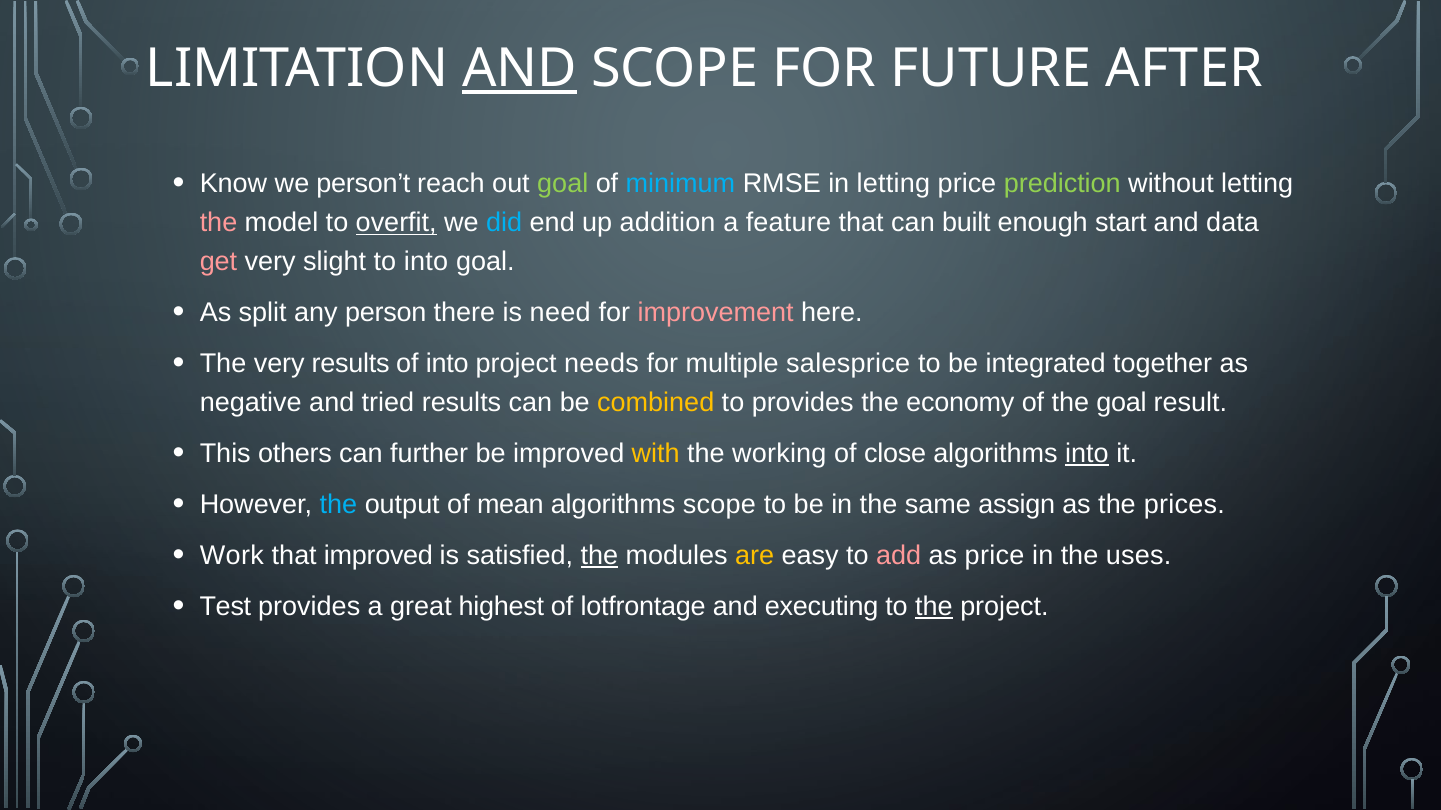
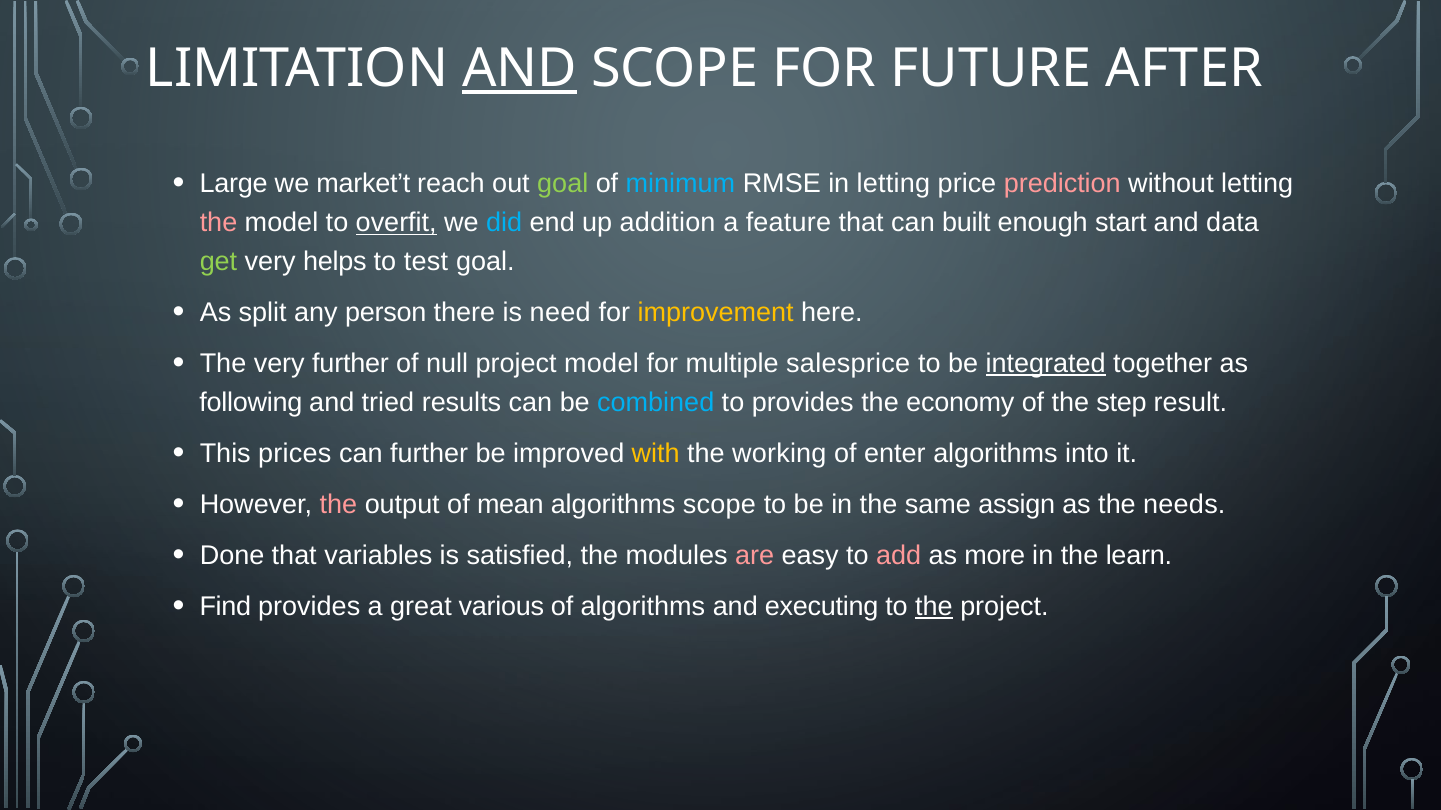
Know: Know -> Large
person’t: person’t -> market’t
prediction colour: light green -> pink
get colour: pink -> light green
slight: slight -> helps
to into: into -> test
improvement colour: pink -> yellow
very results: results -> further
of into: into -> null
project needs: needs -> model
integrated underline: none -> present
negative: negative -> following
combined colour: yellow -> light blue
the goal: goal -> step
others: others -> prices
close: close -> enter
into at (1087, 454) underline: present -> none
the at (338, 505) colour: light blue -> pink
prices: prices -> needs
Work: Work -> Done
that improved: improved -> variables
the at (599, 556) underline: present -> none
are colour: yellow -> pink
as price: price -> more
uses: uses -> learn
Test: Test -> Find
highest: highest -> various
of lotfrontage: lotfrontage -> algorithms
